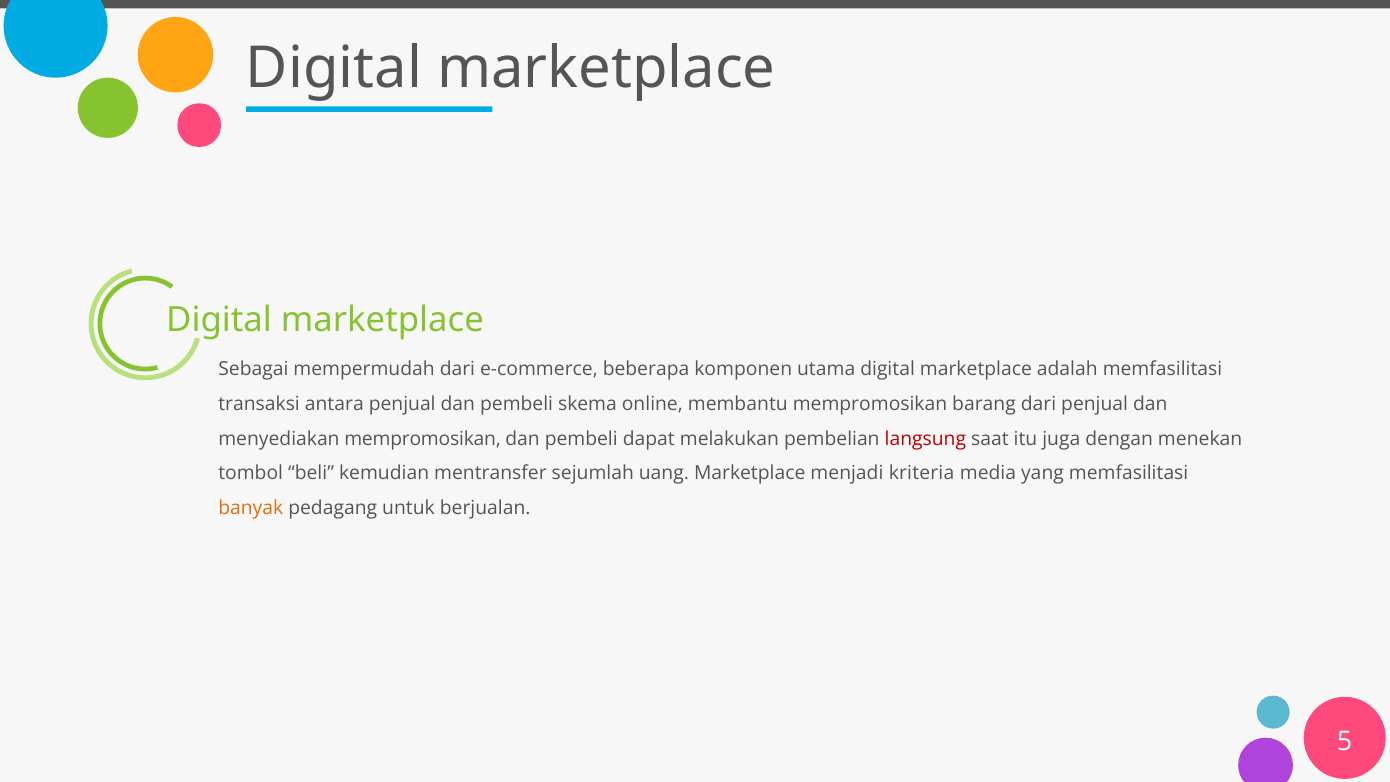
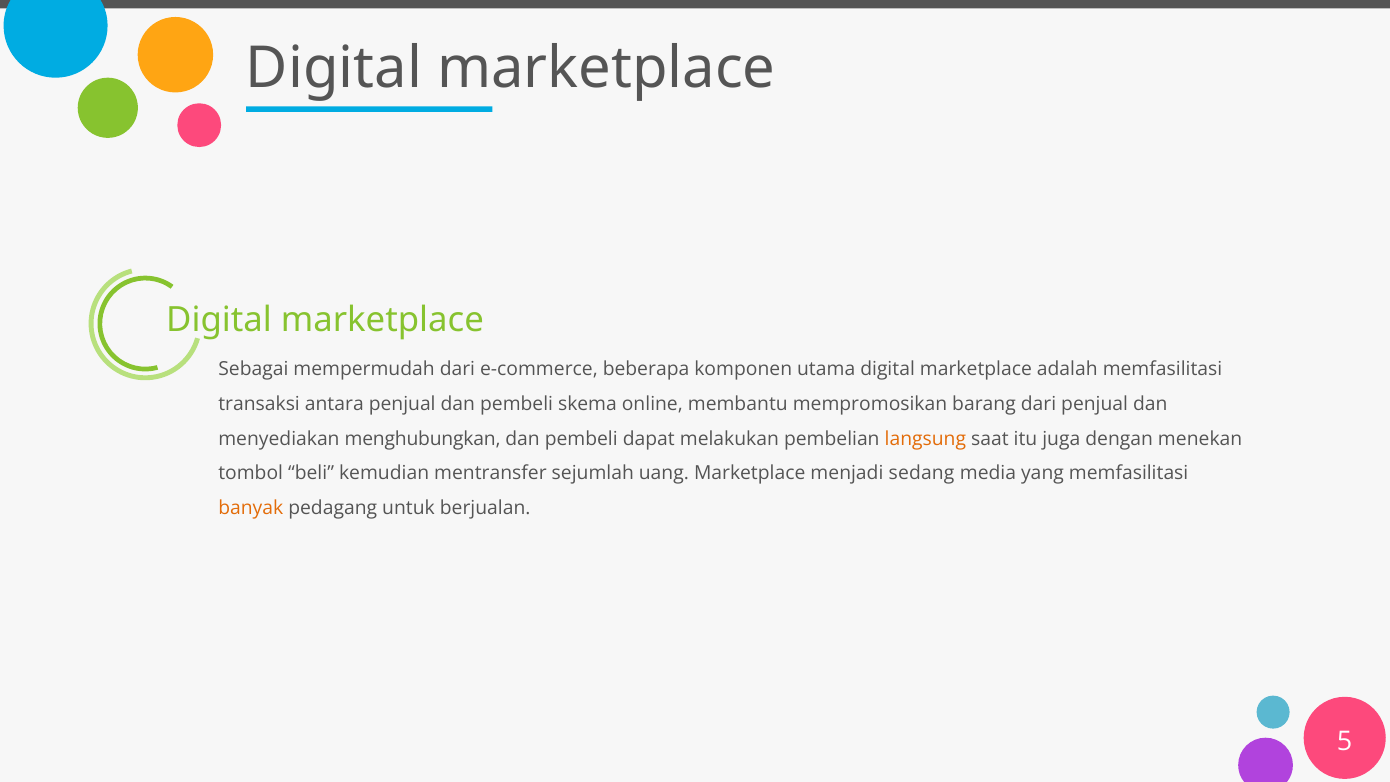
menyediakan mempromosikan: mempromosikan -> menghubungkan
langsung colour: red -> orange
kriteria: kriteria -> sedang
